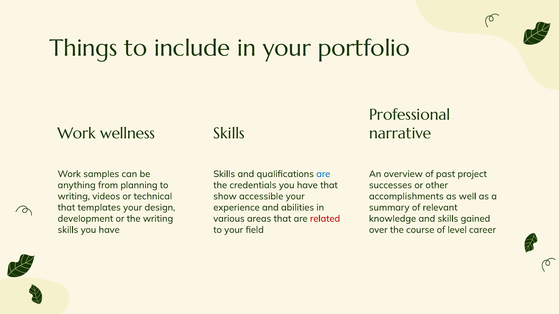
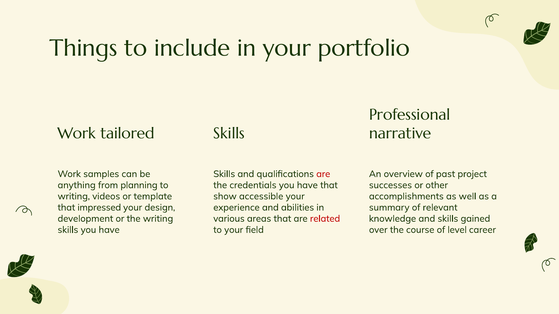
wellness: wellness -> tailored
are at (323, 174) colour: blue -> red
technical: technical -> template
templates: templates -> impressed
